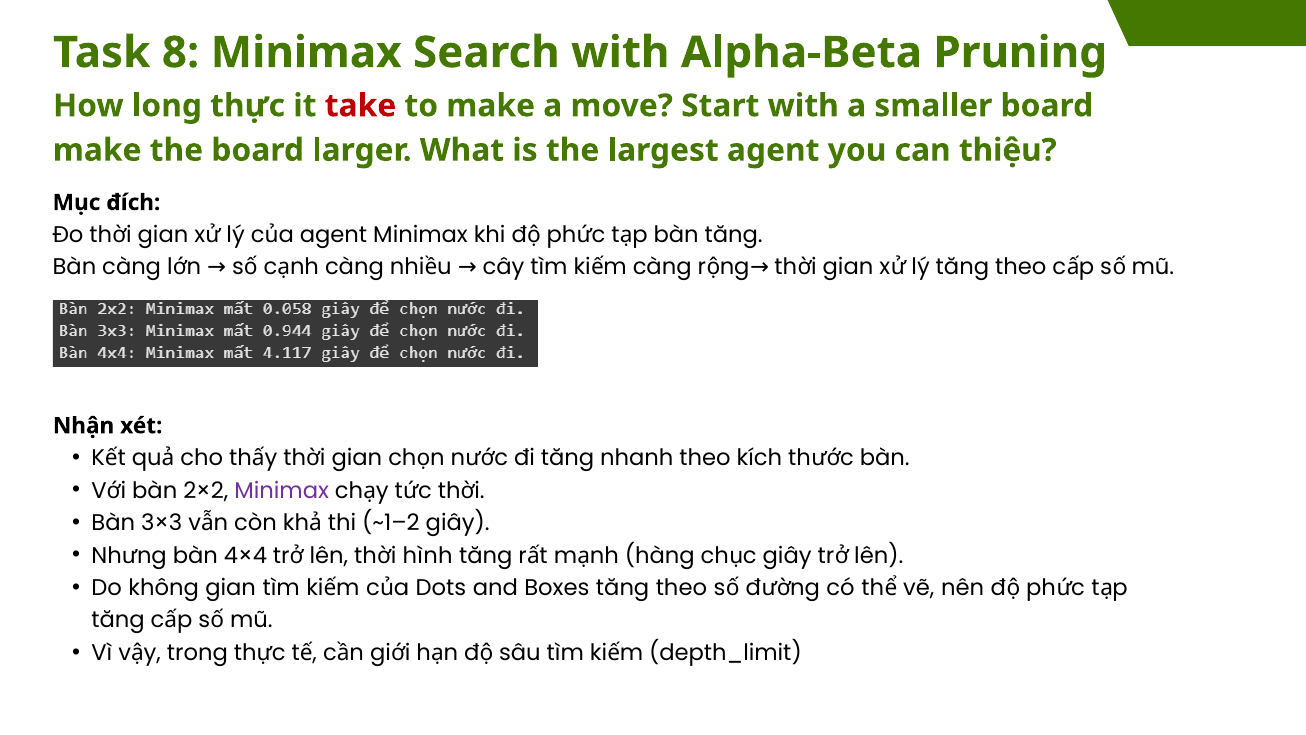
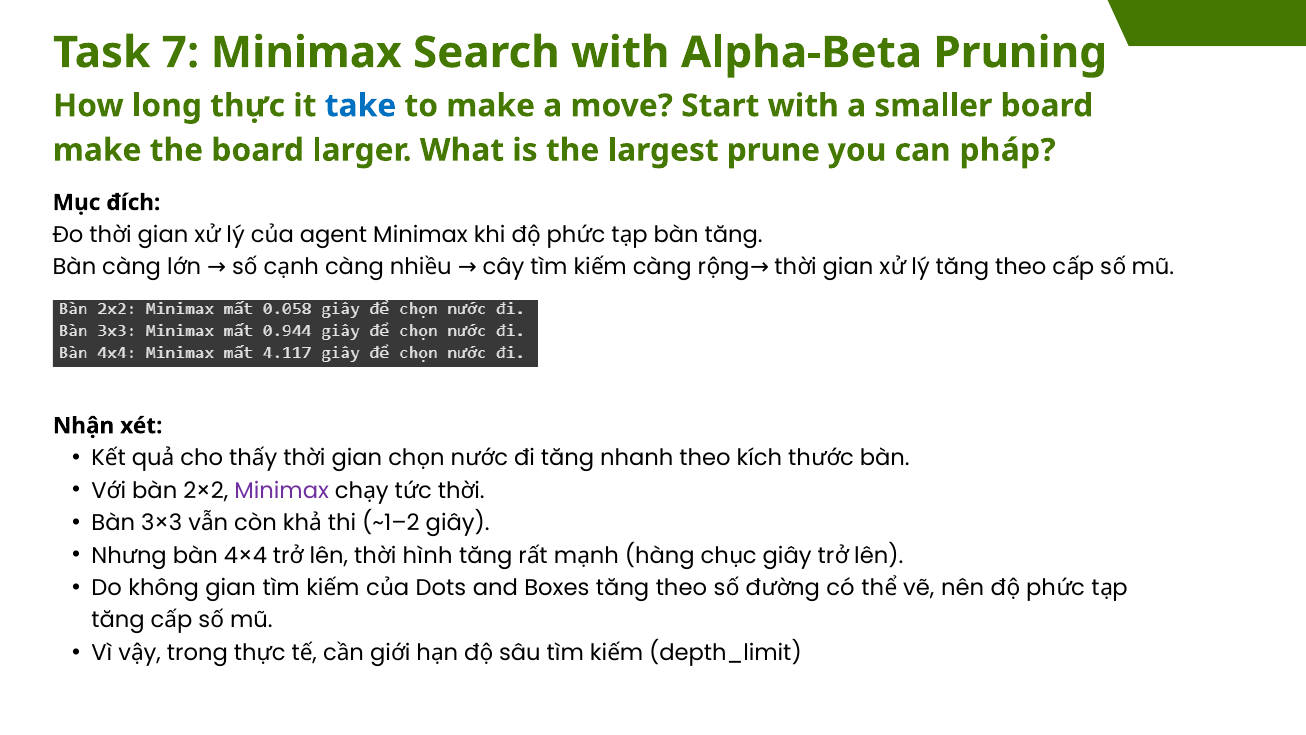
8: 8 -> 7
take colour: red -> blue
largest agent: agent -> prune
thiệu: thiệu -> pháp
